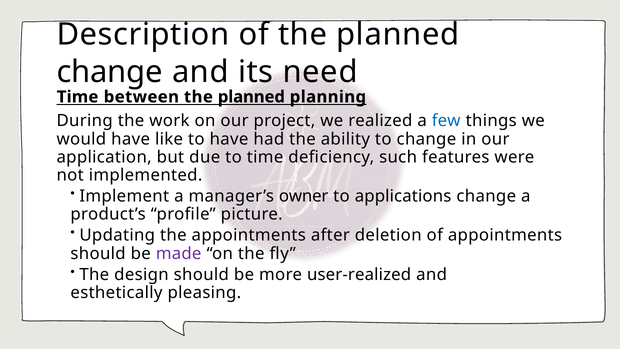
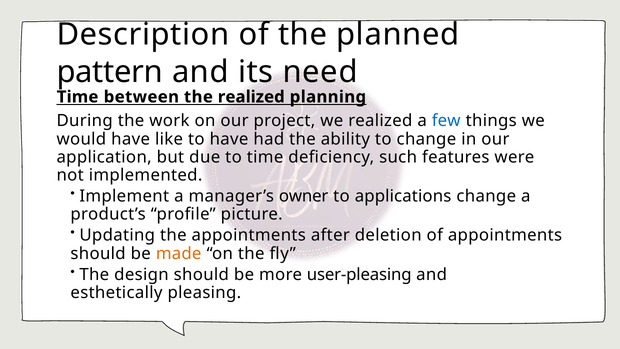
change at (110, 72): change -> pattern
between the planned: planned -> realized
made colour: purple -> orange
user-realized: user-realized -> user-pleasing
